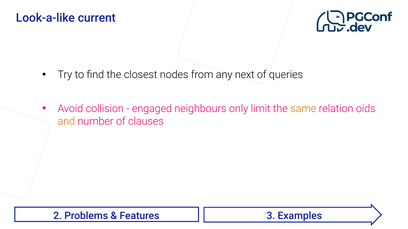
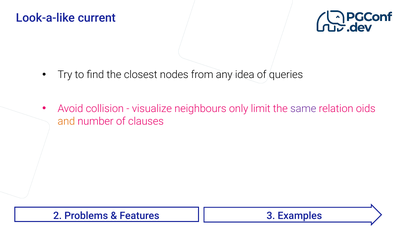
next: next -> idea
engaged: engaged -> visualize
same colour: orange -> purple
